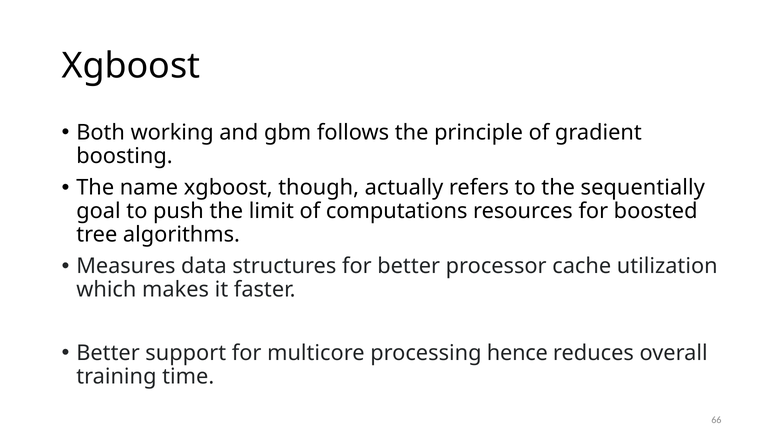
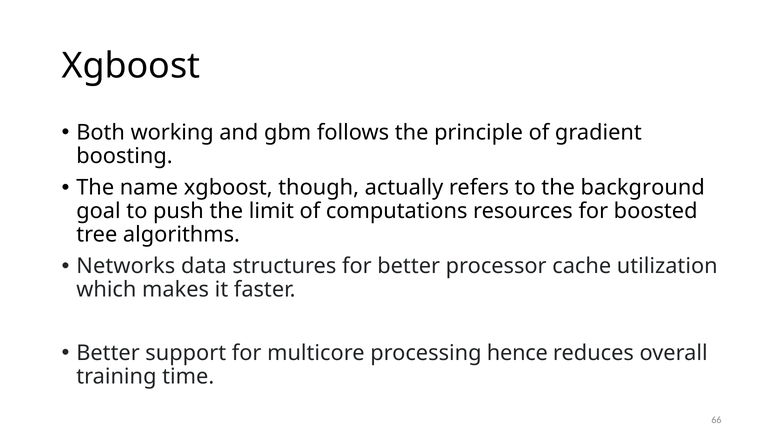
sequentially: sequentially -> background
Measures: Measures -> Networks
